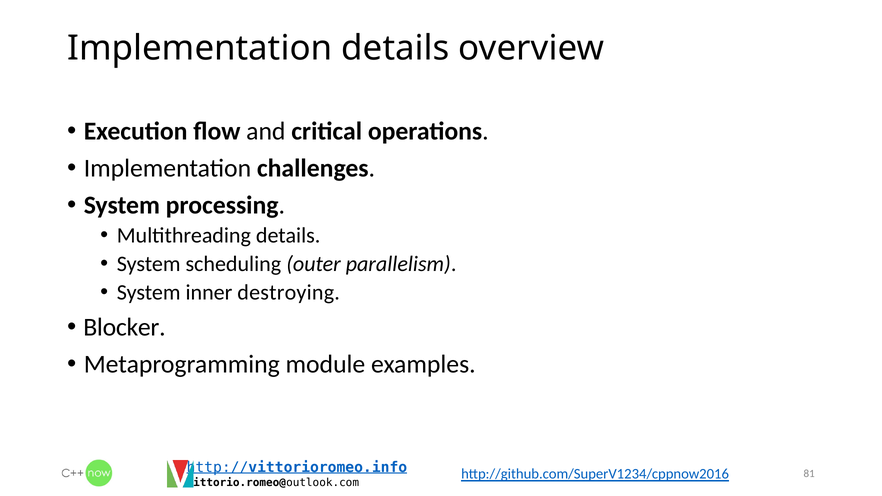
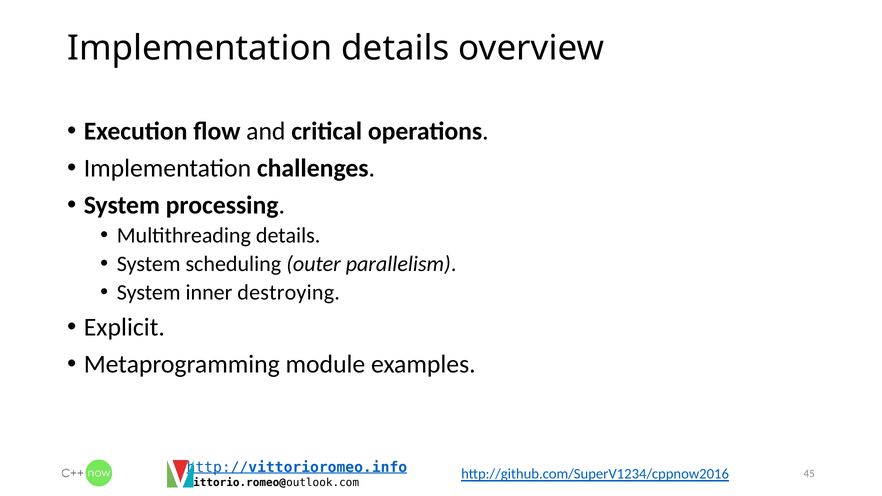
Blocker: Blocker -> Explicit
81: 81 -> 45
